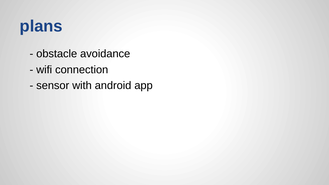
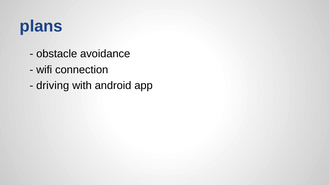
sensor: sensor -> driving
